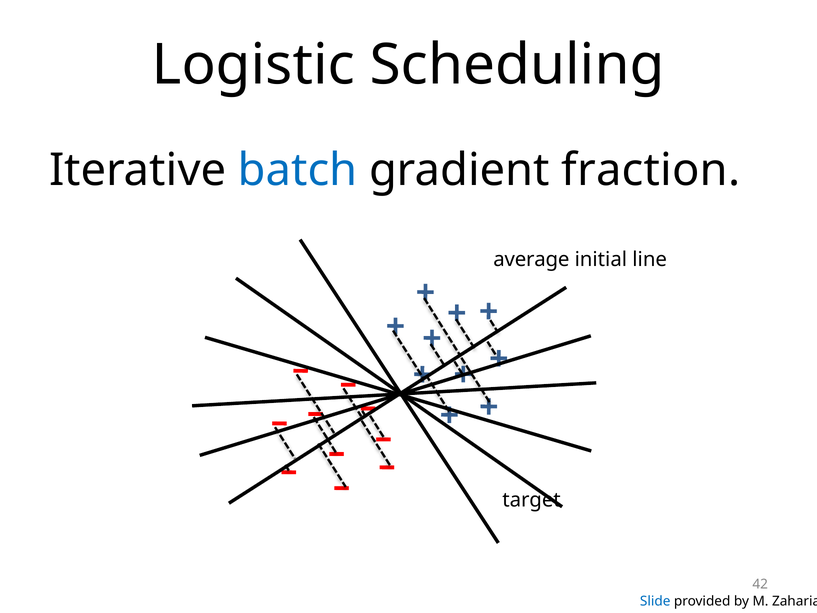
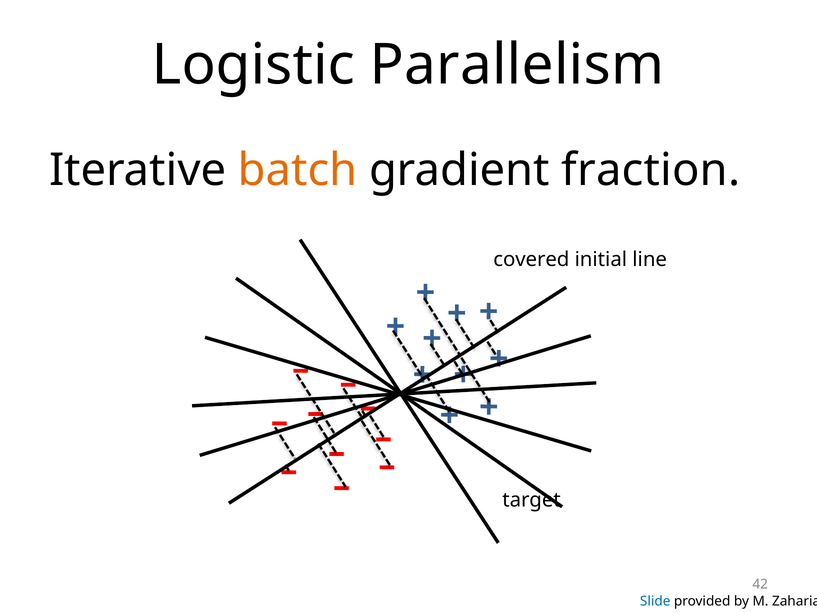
Scheduling: Scheduling -> Parallelism
batch colour: blue -> orange
average: average -> covered
